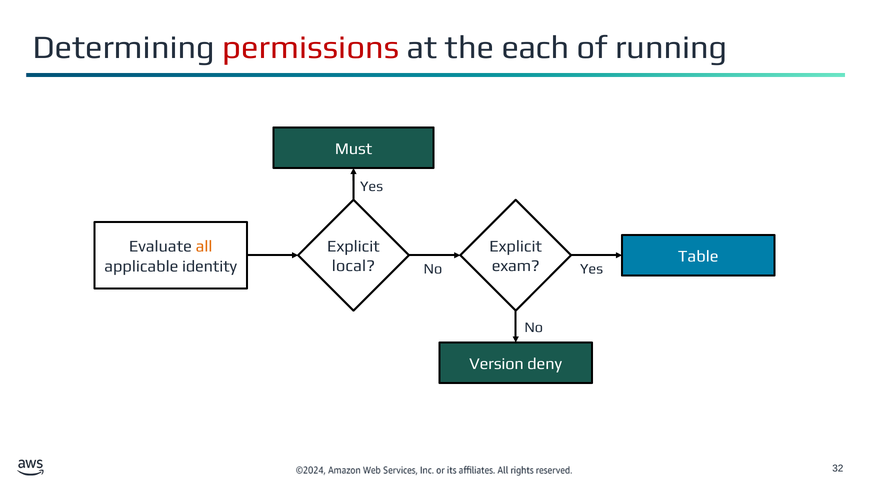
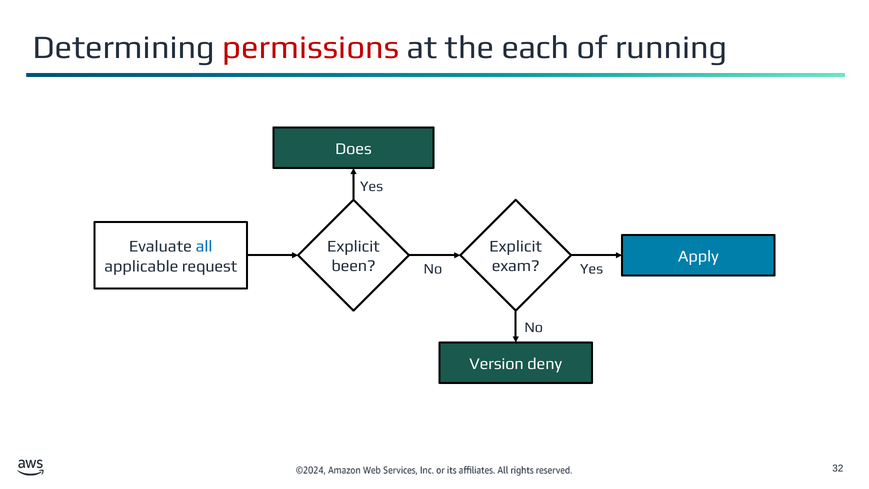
Must: Must -> Does
all colour: orange -> blue
Table: Table -> Apply
local: local -> been
identity: identity -> request
